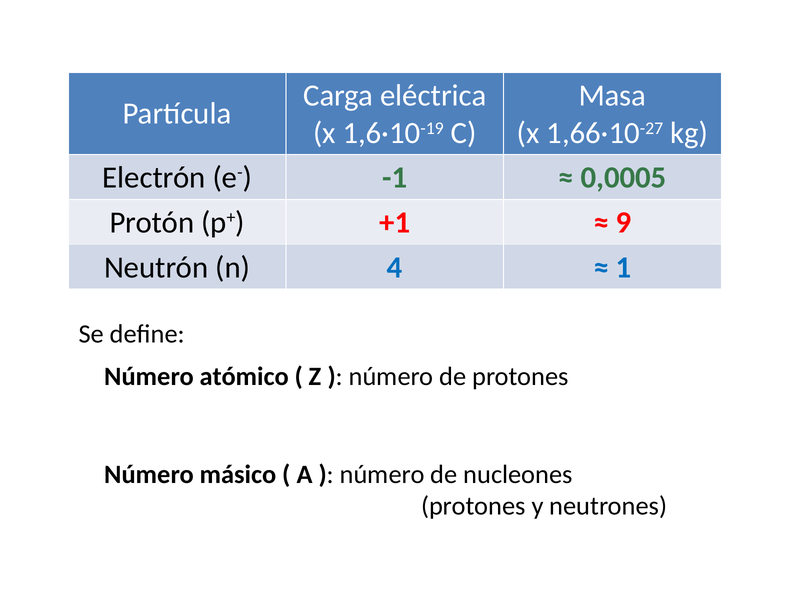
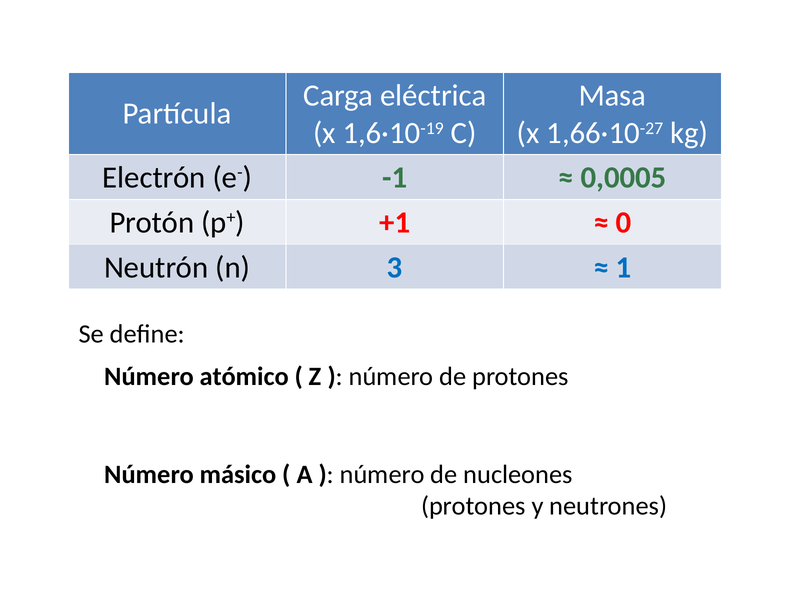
9: 9 -> 0
4: 4 -> 3
